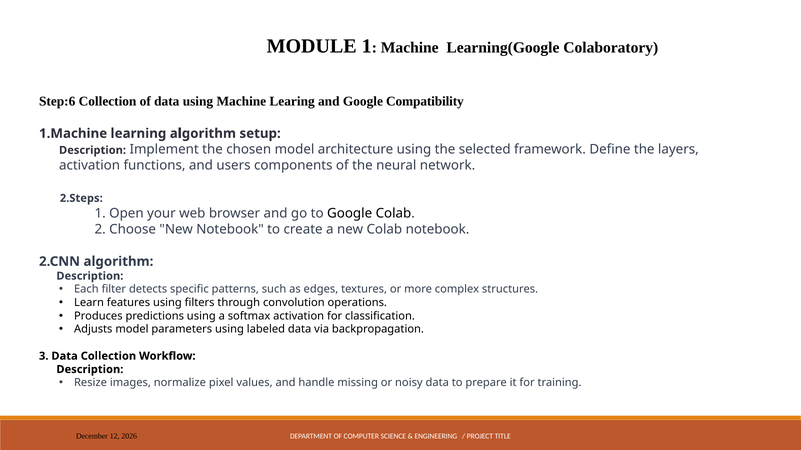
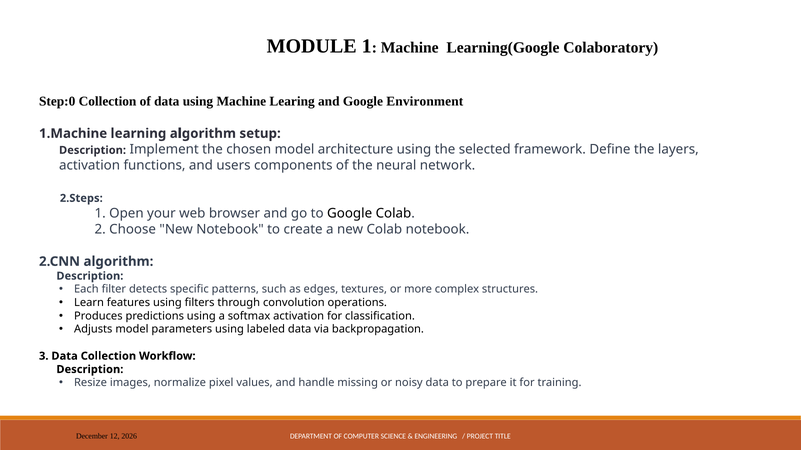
Step:6: Step:6 -> Step:0
Compatibility: Compatibility -> Environment
